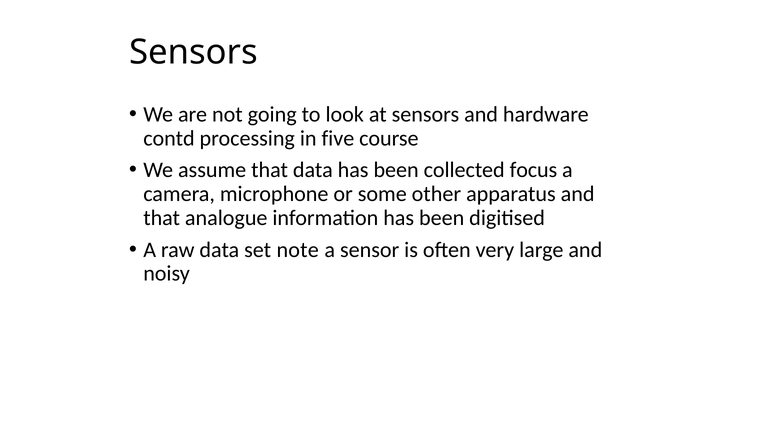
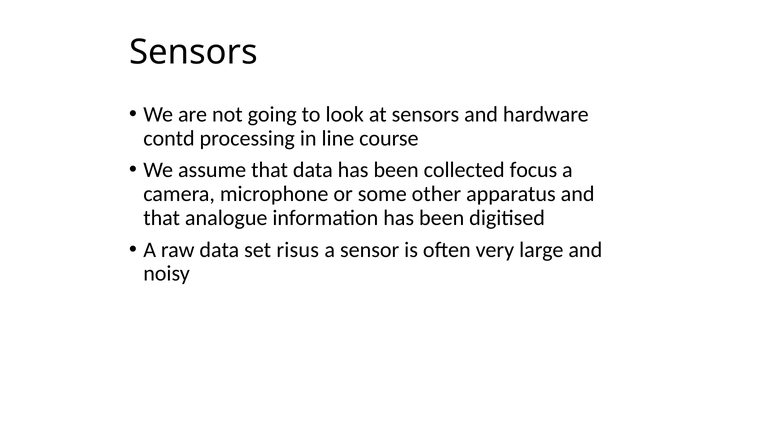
five: five -> line
note: note -> risus
